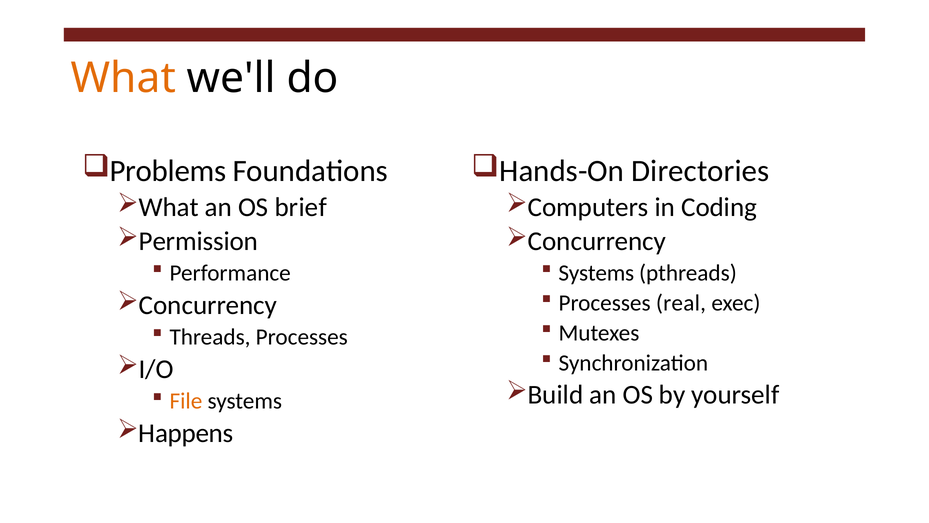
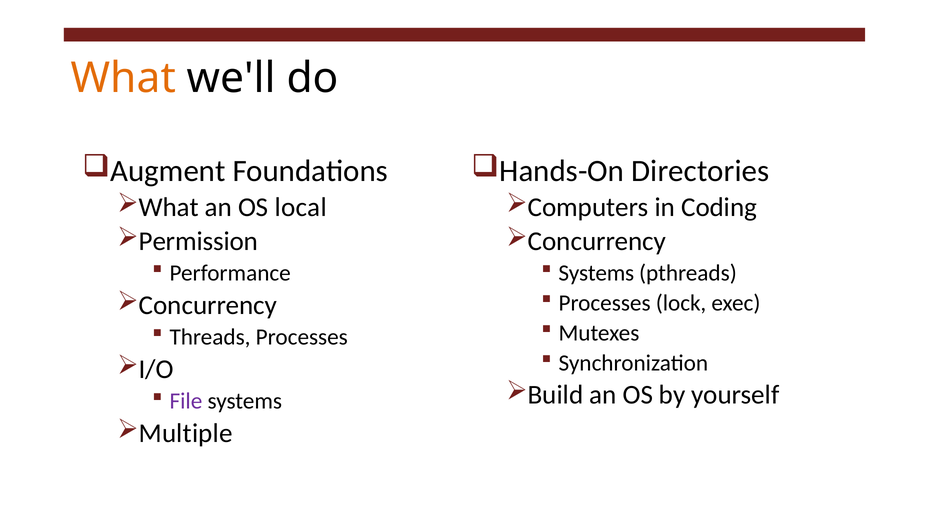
Problems: Problems -> Augment
brief: brief -> local
real: real -> lock
File colour: orange -> purple
Happens: Happens -> Multiple
